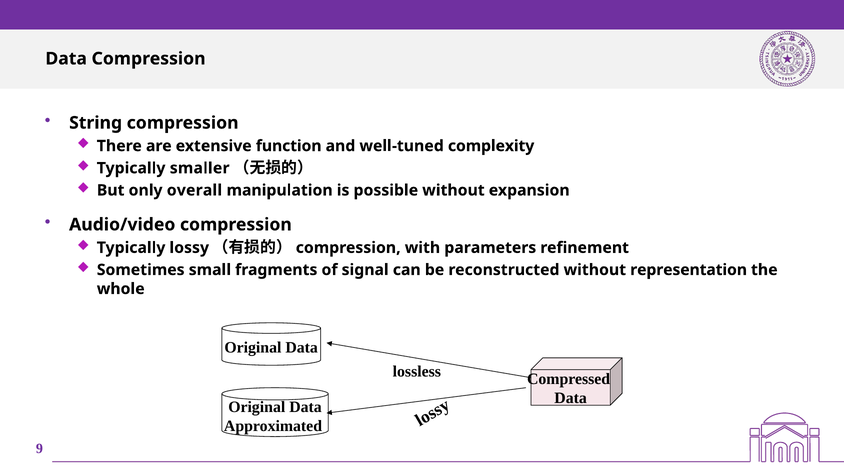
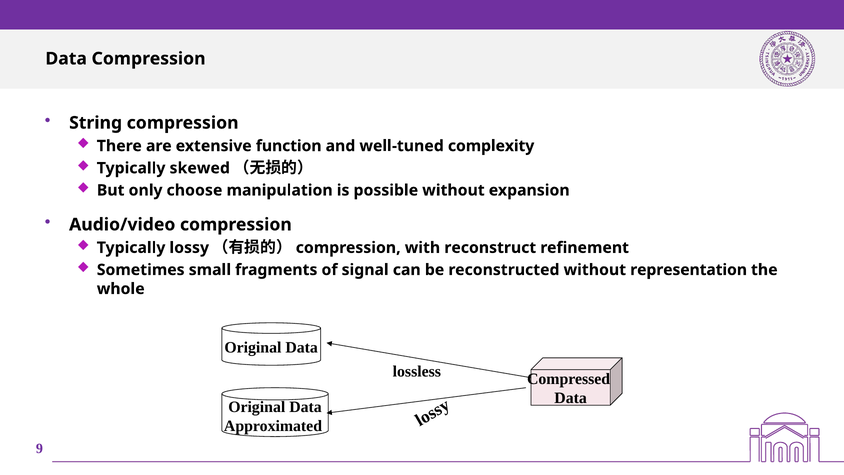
smaller: smaller -> skewed
overall: overall -> choose
parameters: parameters -> reconstruct
